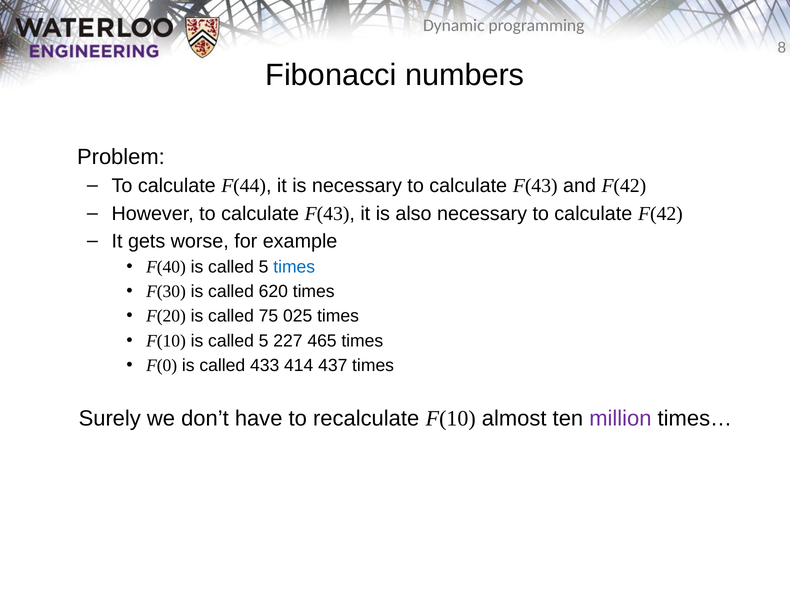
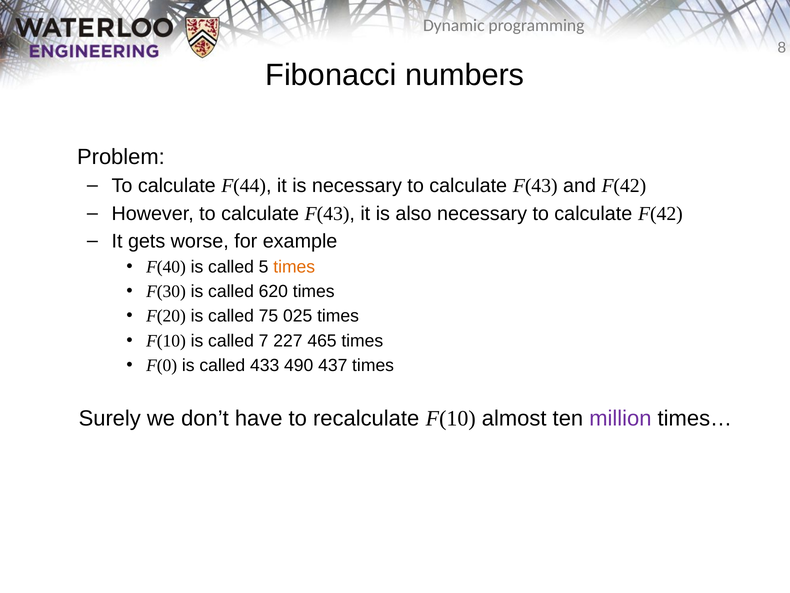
times at (294, 267) colour: blue -> orange
F(10 is called 5: 5 -> 7
414: 414 -> 490
